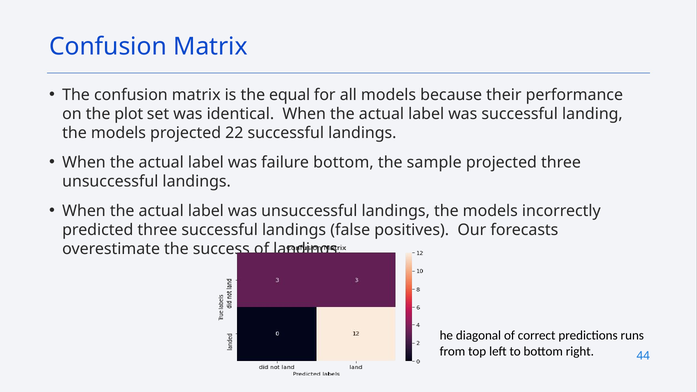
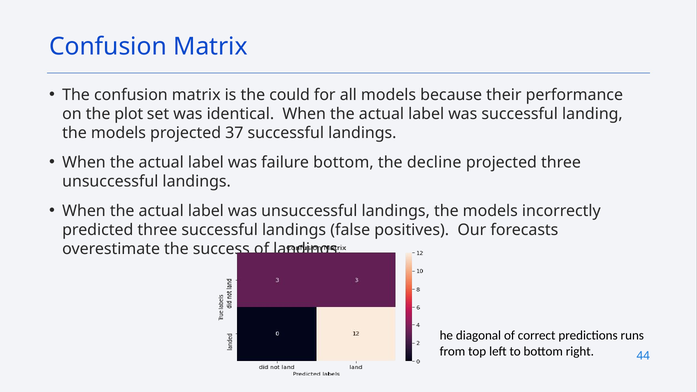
equal: equal -> could
22: 22 -> 37
sample: sample -> decline
